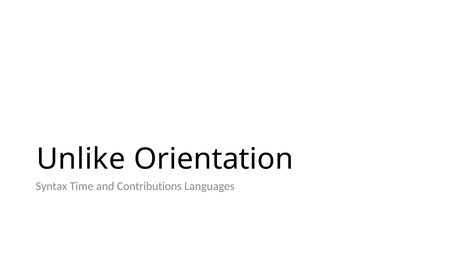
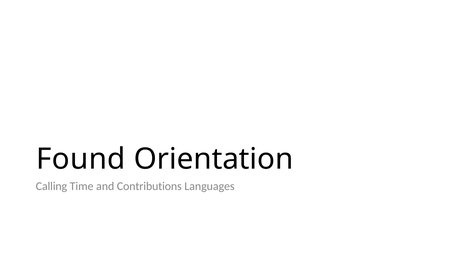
Unlike: Unlike -> Found
Syntax: Syntax -> Calling
